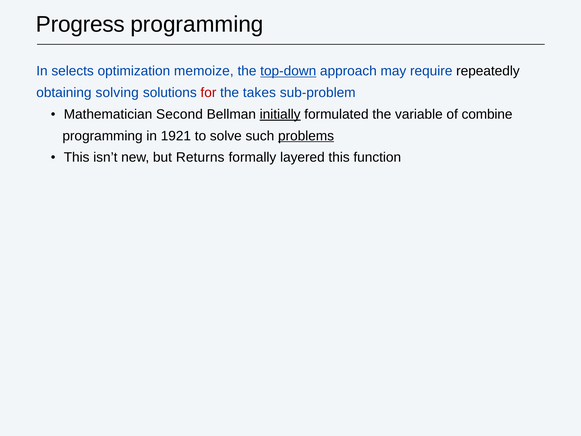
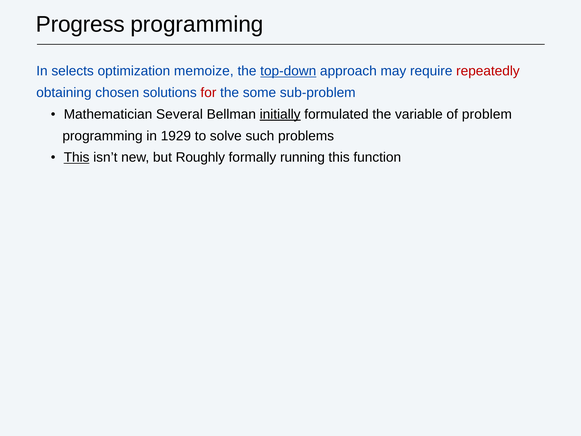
repeatedly colour: black -> red
solving: solving -> chosen
takes: takes -> some
Second: Second -> Several
combine: combine -> problem
1921: 1921 -> 1929
problems underline: present -> none
This at (77, 157) underline: none -> present
Returns: Returns -> Roughly
layered: layered -> running
